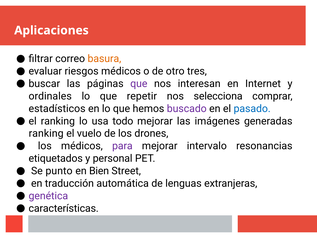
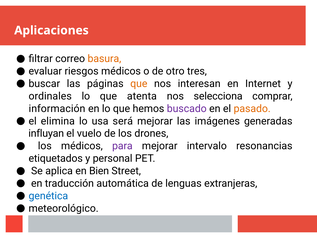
que at (139, 84) colour: purple -> orange
repetir: repetir -> atenta
estadísticos: estadísticos -> información
pasado colour: blue -> orange
el ranking: ranking -> elimina
todo: todo -> será
ranking at (46, 133): ranking -> influyan
punto: punto -> aplica
genética colour: purple -> blue
características: características -> meteorológico
